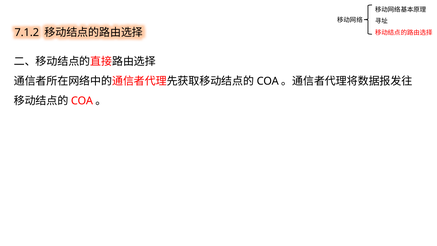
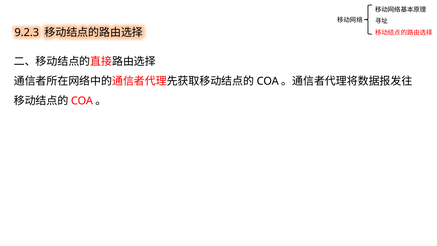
7.1.2: 7.1.2 -> 9.2.3
